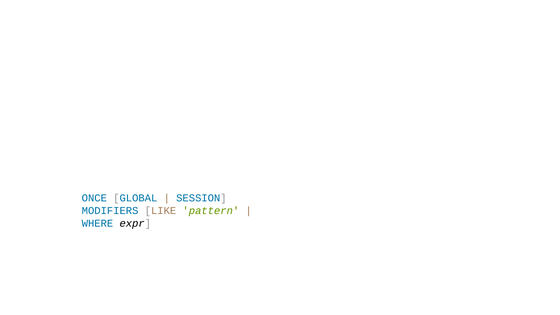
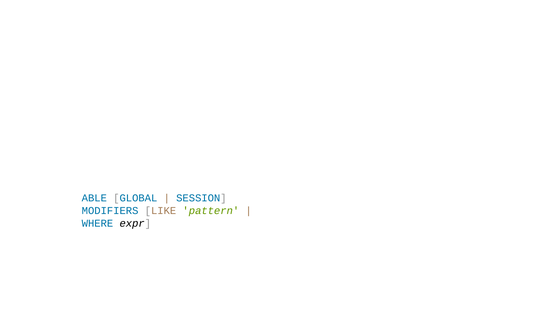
ONCE: ONCE -> ABLE
